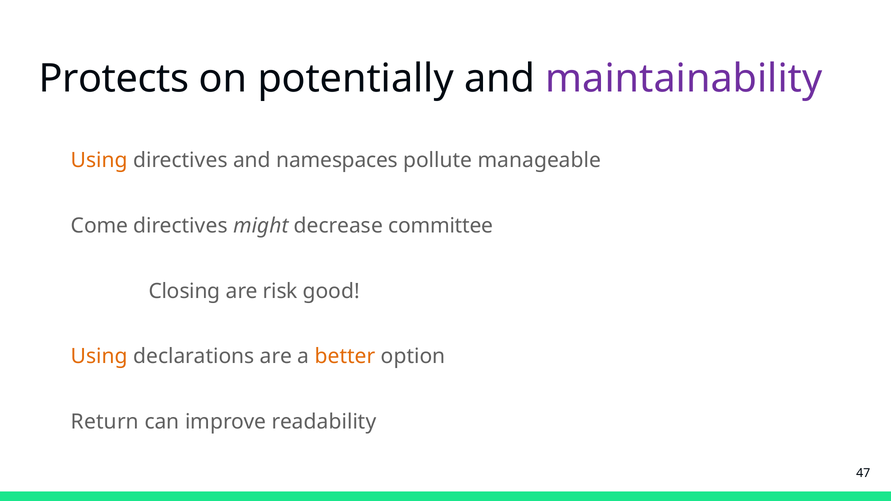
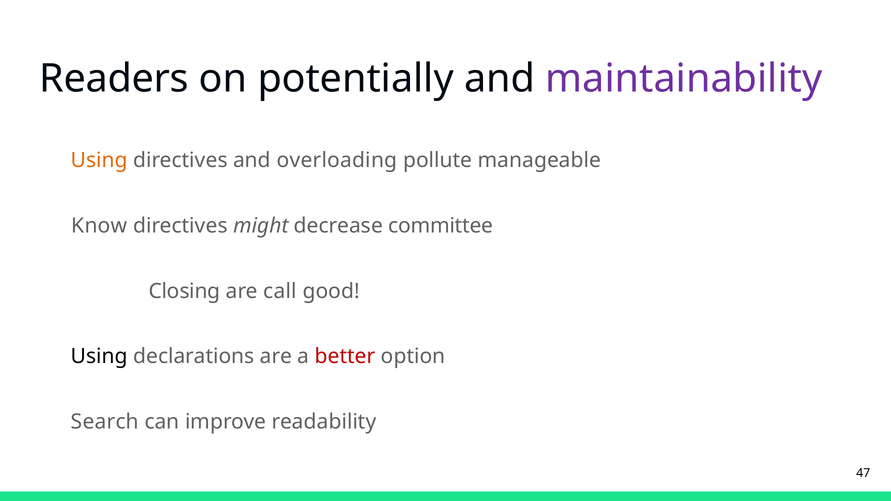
Protects: Protects -> Readers
namespaces: namespaces -> overloading
Come: Come -> Know
risk: risk -> call
Using at (99, 357) colour: orange -> black
better colour: orange -> red
Return: Return -> Search
